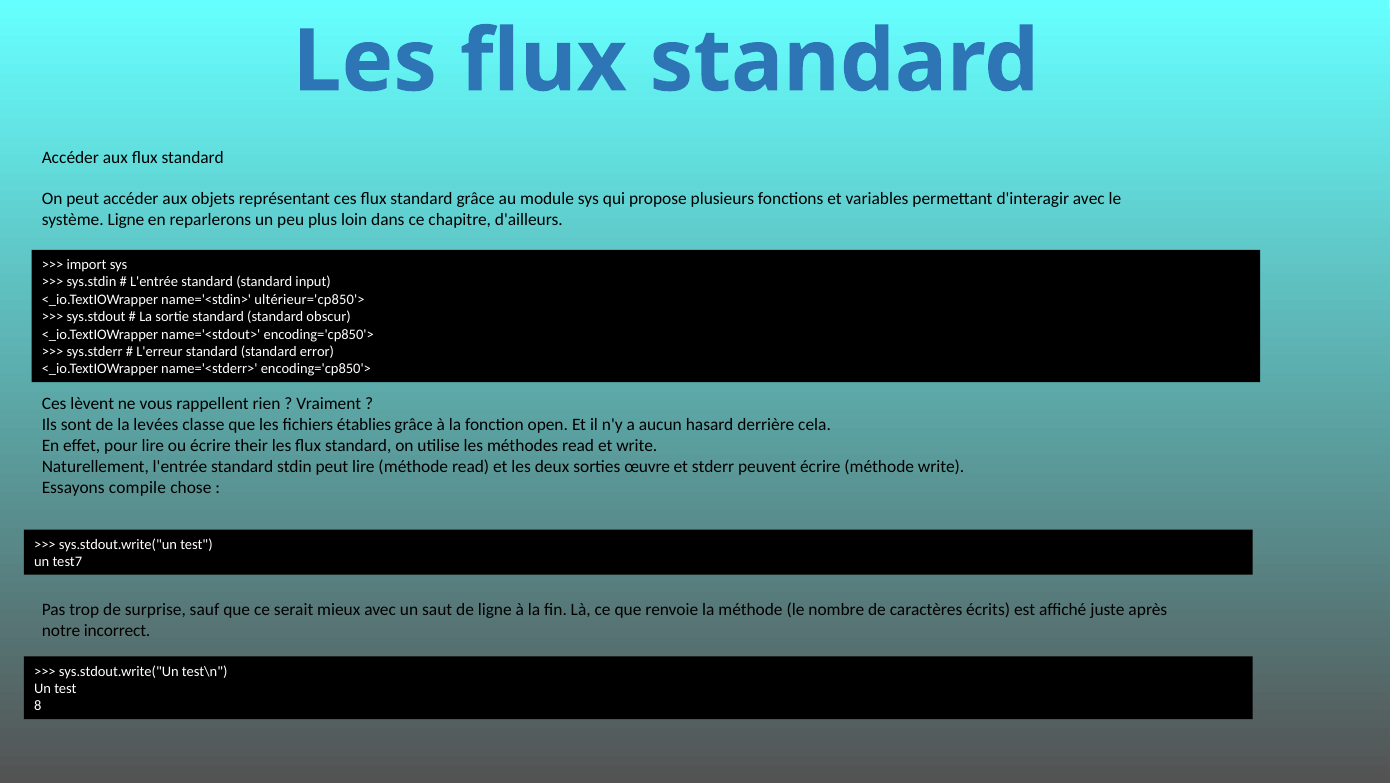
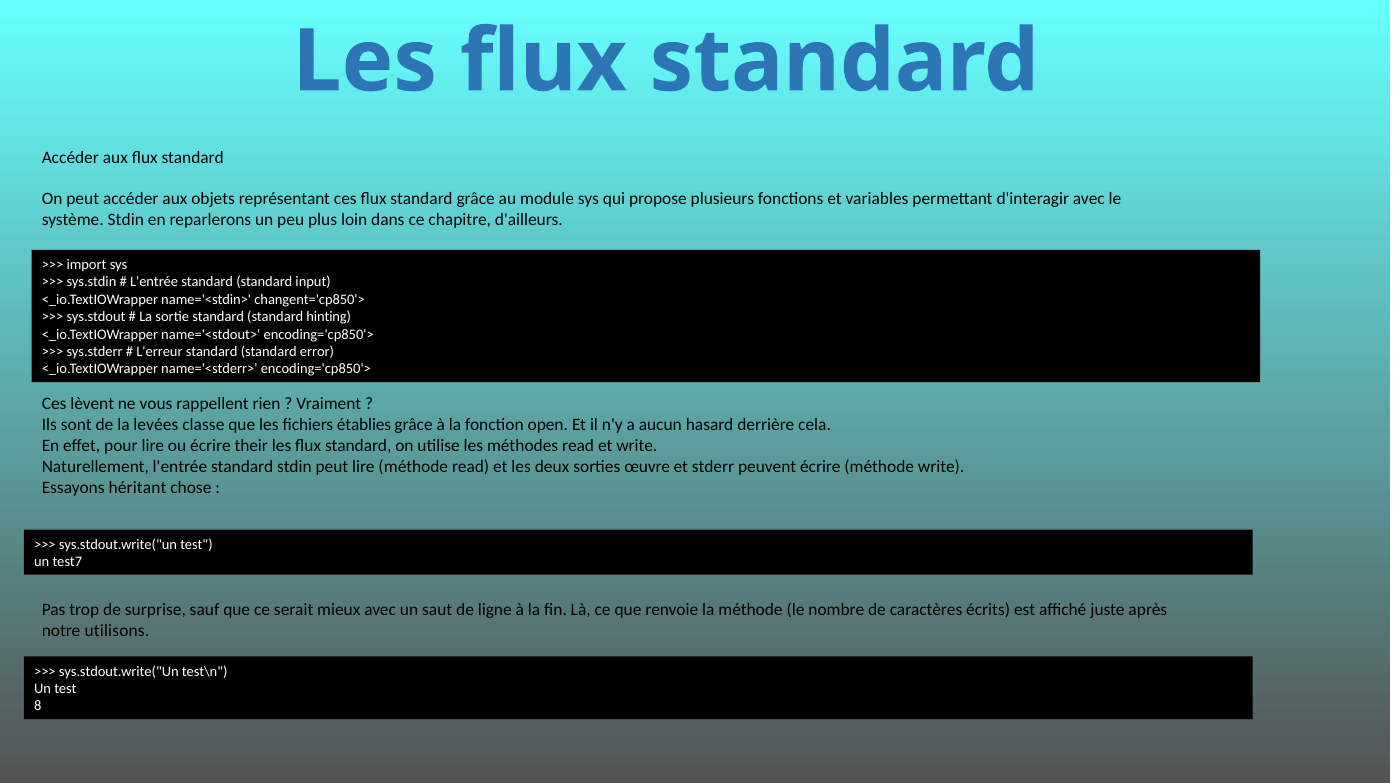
système Ligne: Ligne -> Stdin
ultérieur='cp850'>: ultérieur='cp850'> -> changent='cp850'>
obscur: obscur -> hinting
compile: compile -> héritant
incorrect: incorrect -> utilisons
